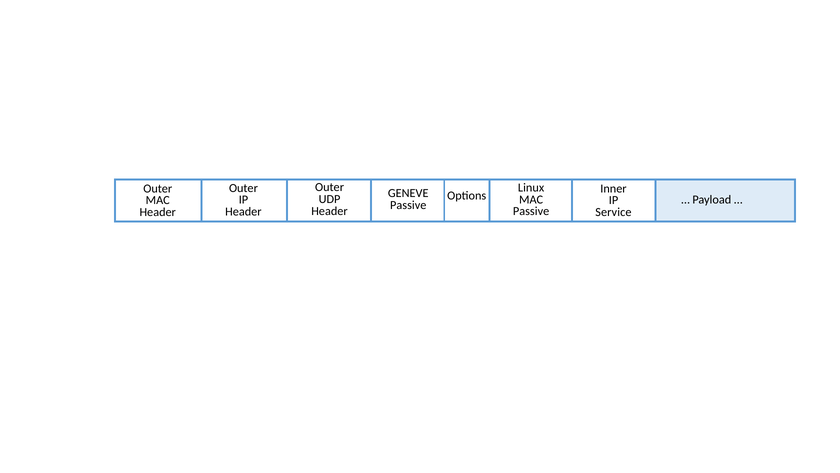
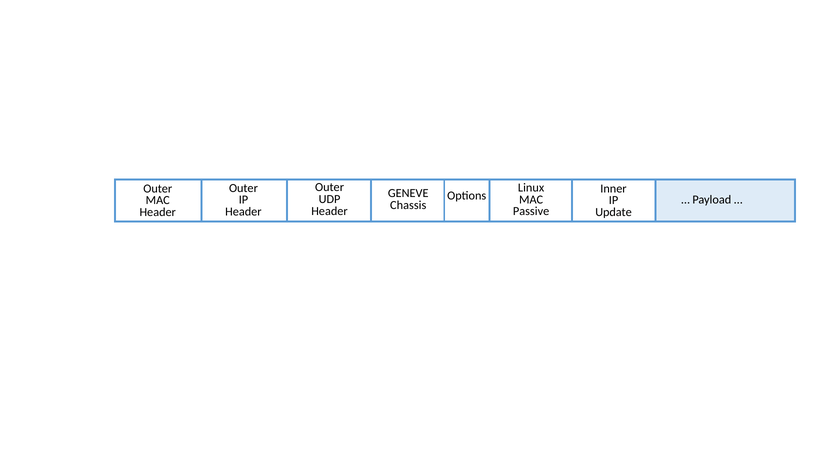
Passive at (408, 205): Passive -> Chassis
Service: Service -> Update
